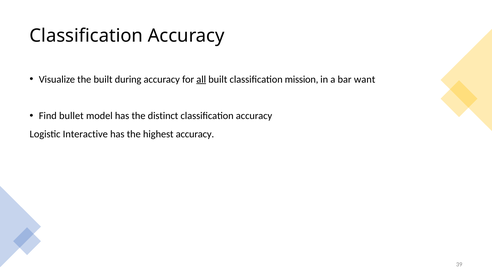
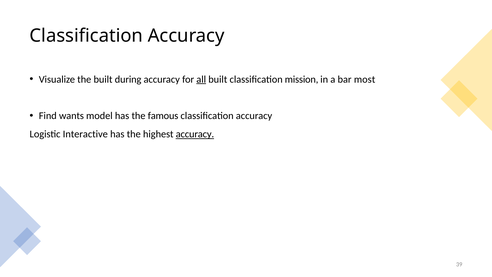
want: want -> most
bullet: bullet -> wants
distinct: distinct -> famous
accuracy at (195, 134) underline: none -> present
